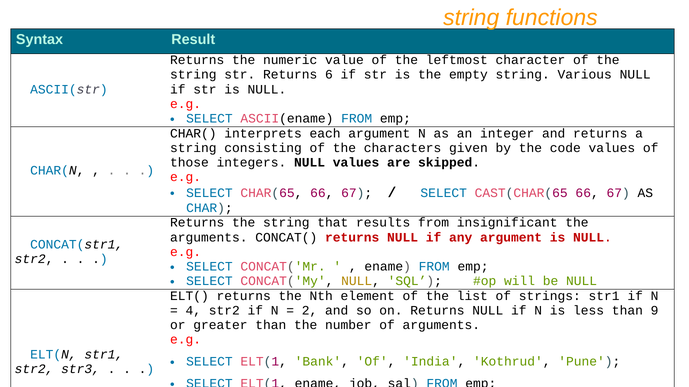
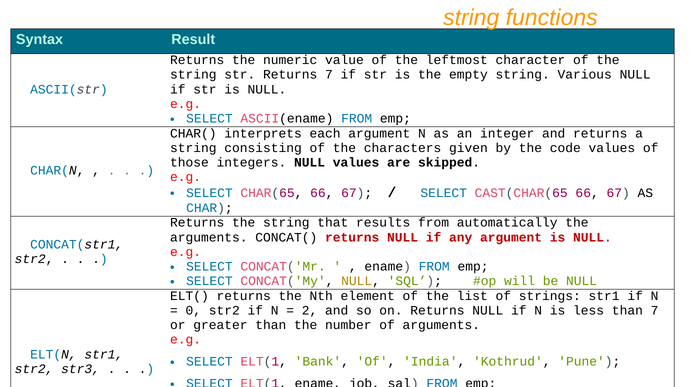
Returns 6: 6 -> 7
insignificant: insignificant -> automatically
4: 4 -> 0
than 9: 9 -> 7
